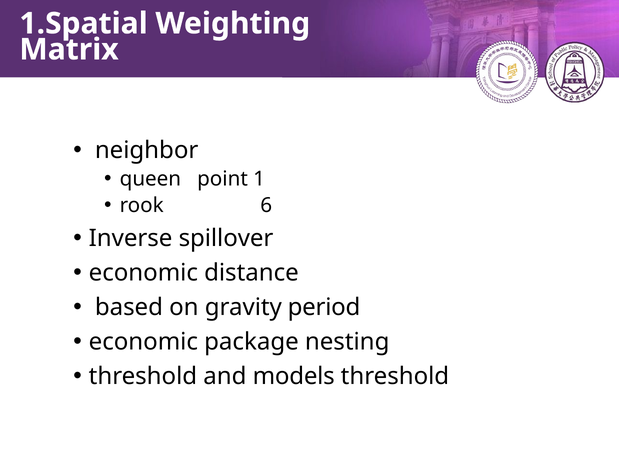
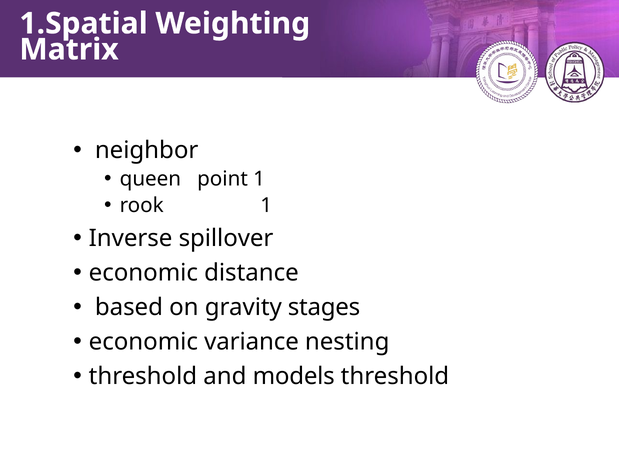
rook 6: 6 -> 1
period: period -> stages
package: package -> variance
